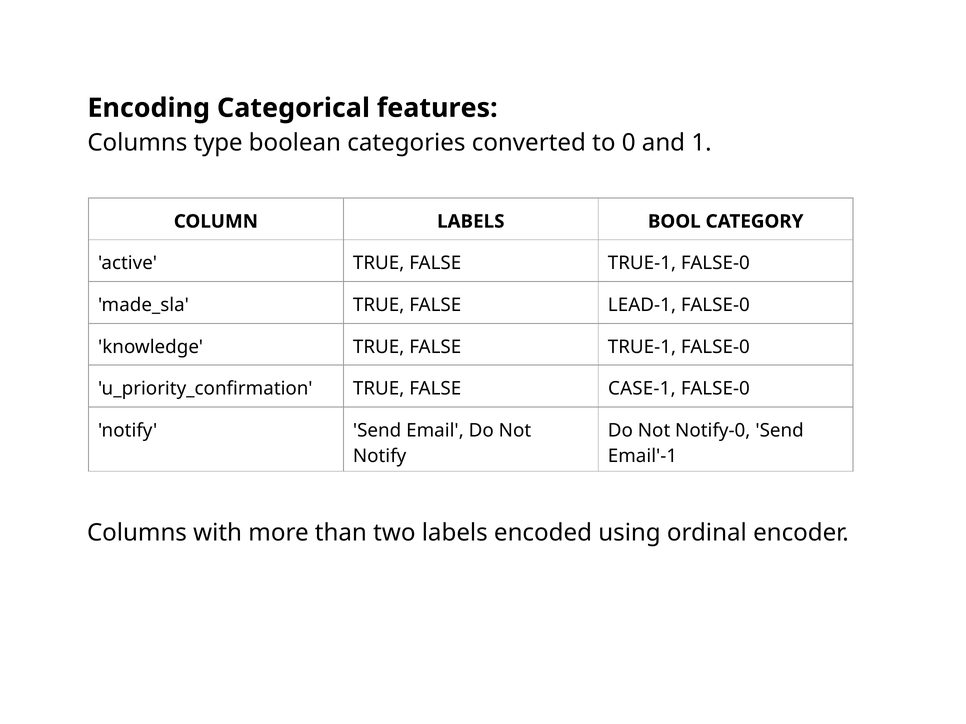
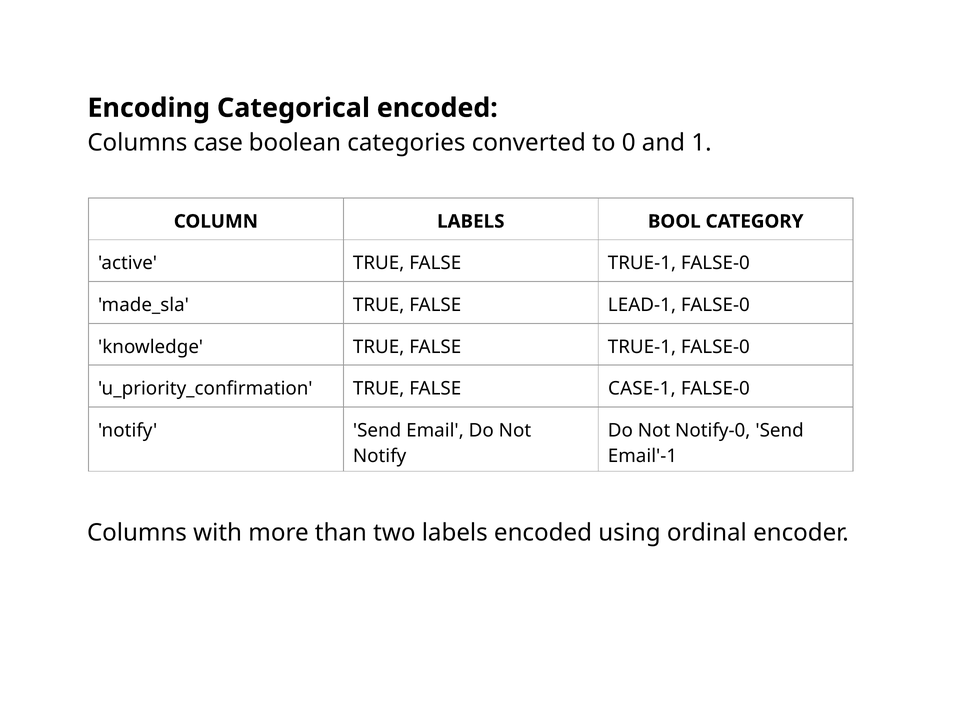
Categorical features: features -> encoded
type: type -> case
